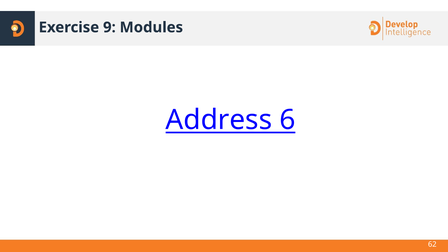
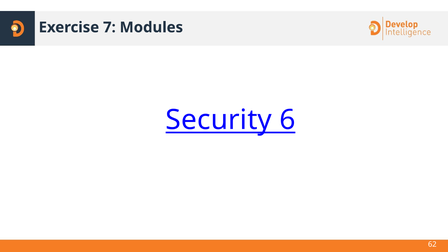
9: 9 -> 7
Address: Address -> Security
